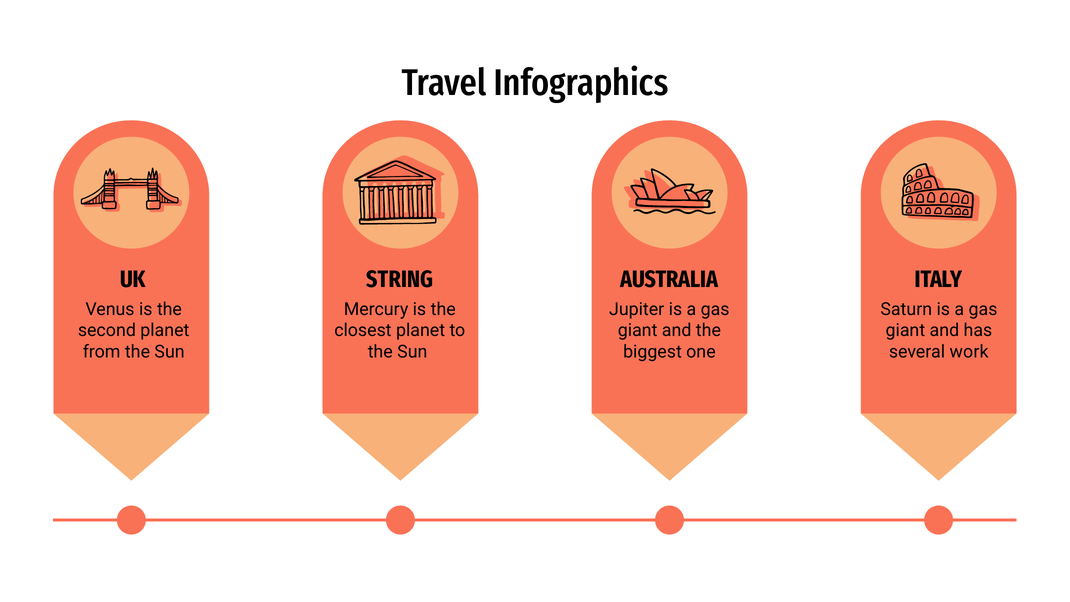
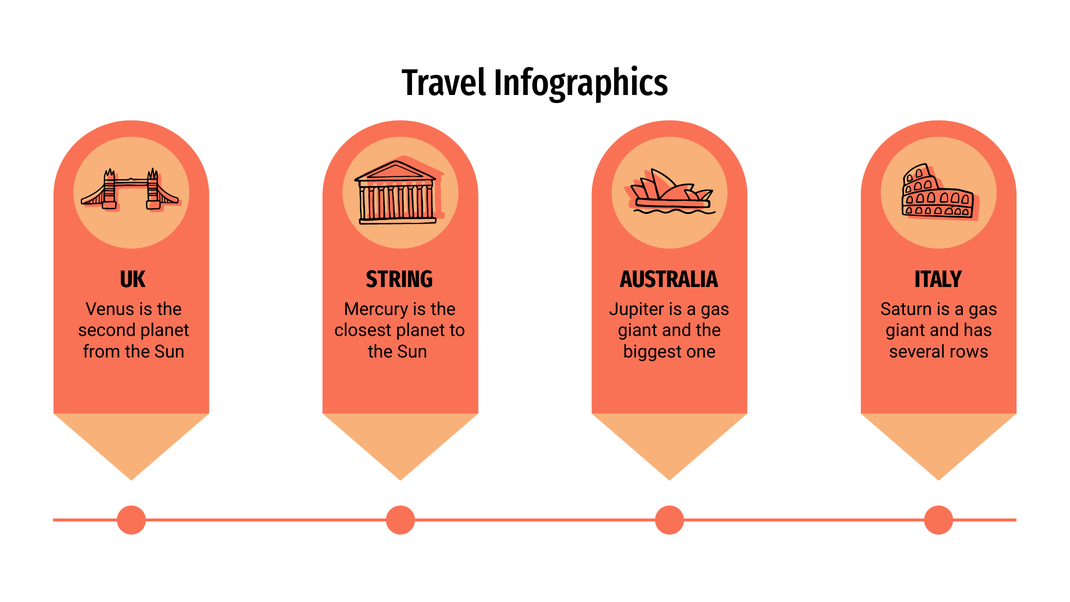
work: work -> rows
